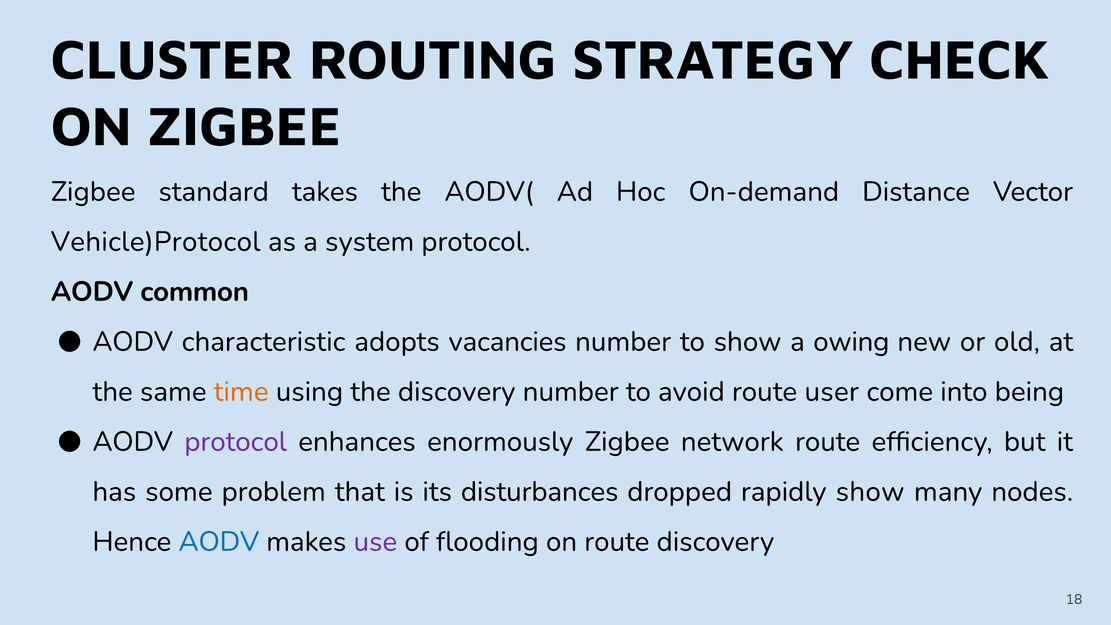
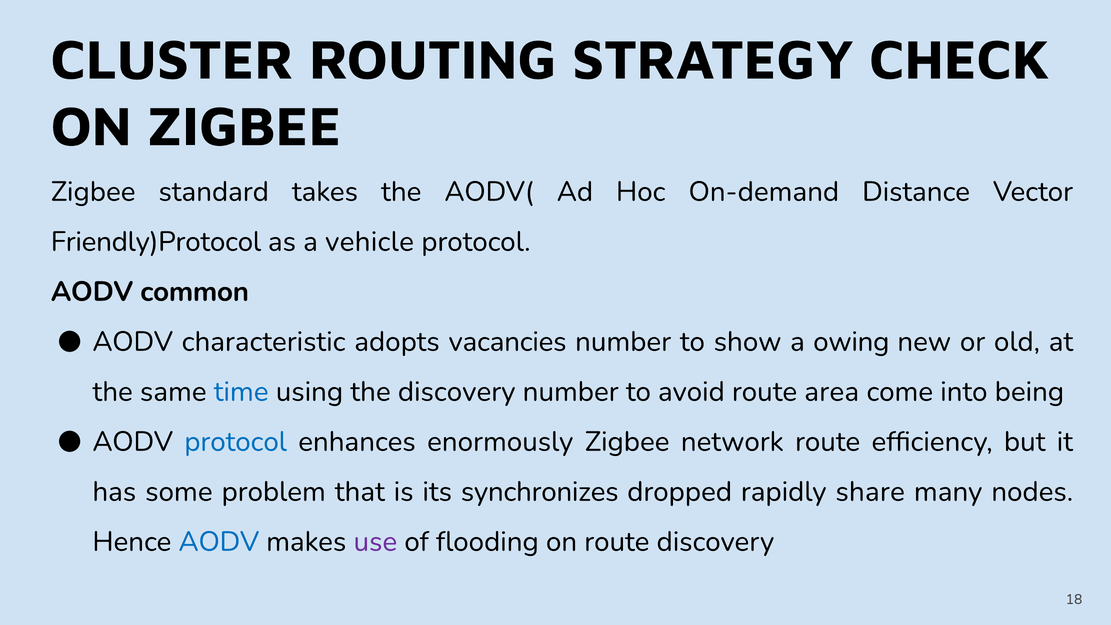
Vehicle)Protocol: Vehicle)Protocol -> Friendly)Protocol
system: system -> vehicle
time colour: orange -> blue
user: user -> area
protocol at (236, 442) colour: purple -> blue
disturbances: disturbances -> synchronizes
rapidly show: show -> share
